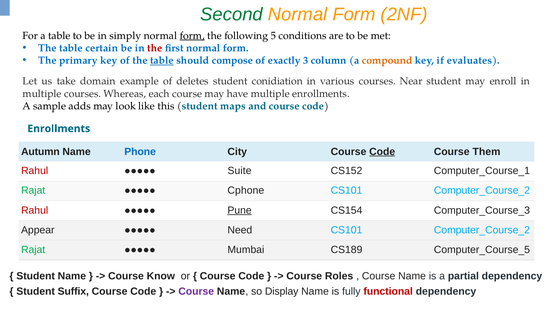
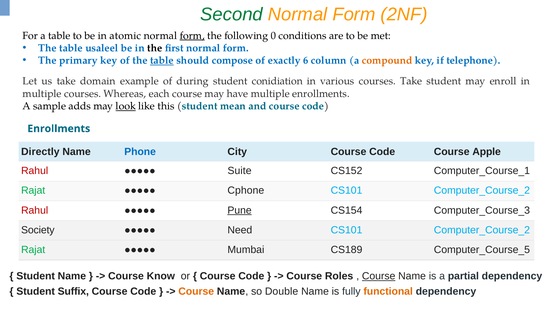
simply: simply -> atomic
5: 5 -> 0
certain: certain -> usaleel
the at (155, 48) colour: red -> black
3: 3 -> 6
evaluates: evaluates -> telephone
deletes: deletes -> during
courses Near: Near -> Take
look underline: none -> present
maps: maps -> mean
Autumn: Autumn -> Directly
Code at (382, 152) underline: present -> none
Them: Them -> Apple
Appear: Appear -> Society
Course at (379, 276) underline: none -> present
Course at (196, 291) colour: purple -> orange
Display: Display -> Double
functional colour: red -> orange
